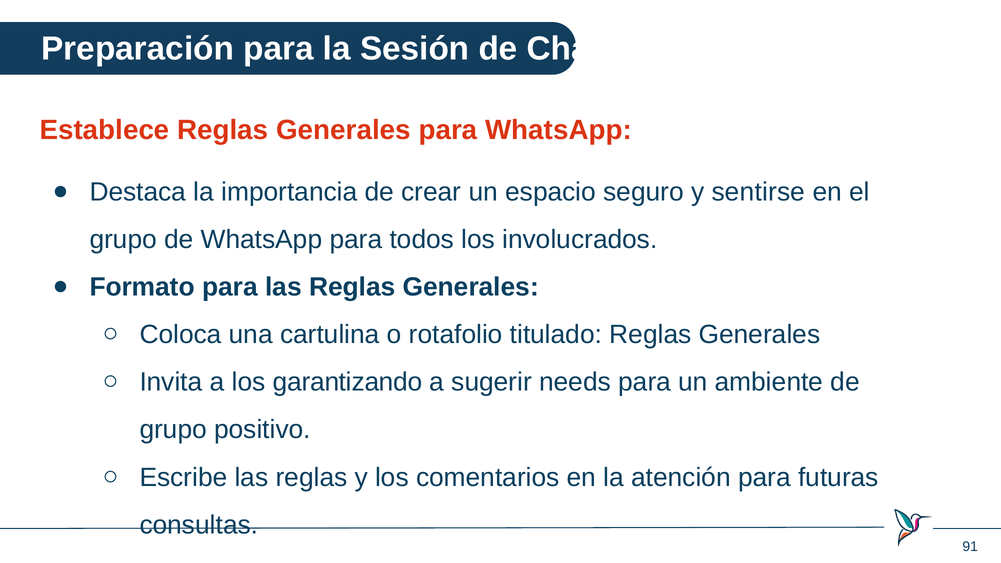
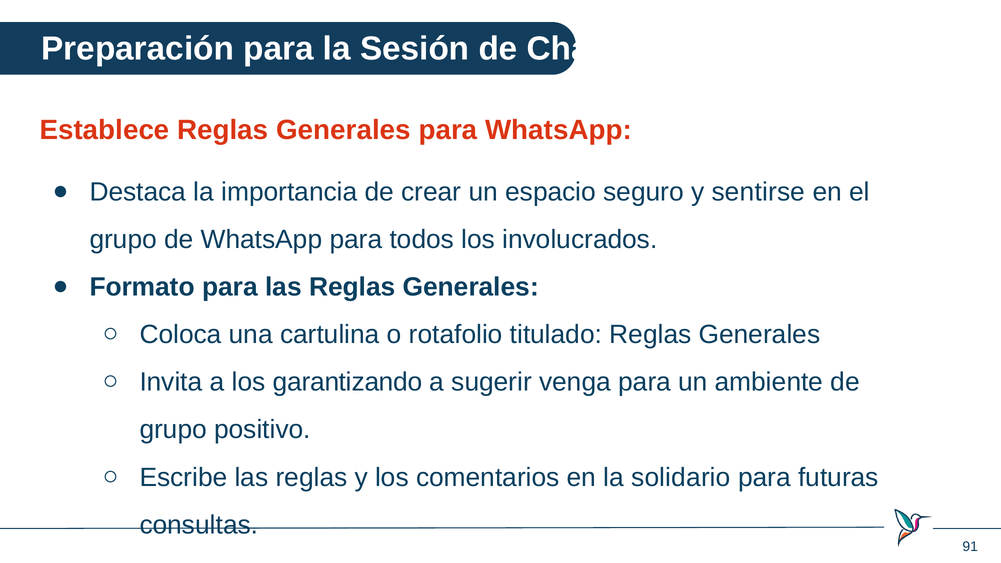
needs: needs -> venga
atención: atención -> solidario
